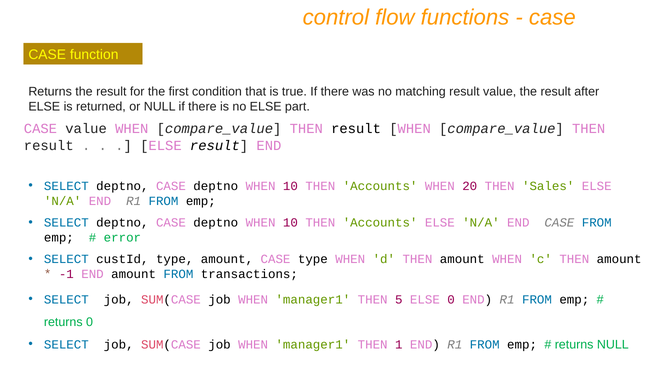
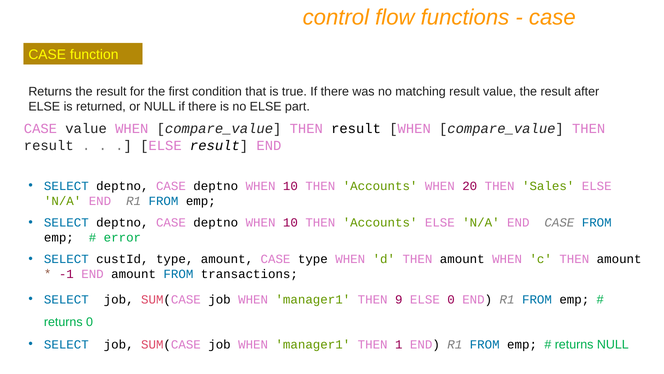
5: 5 -> 9
